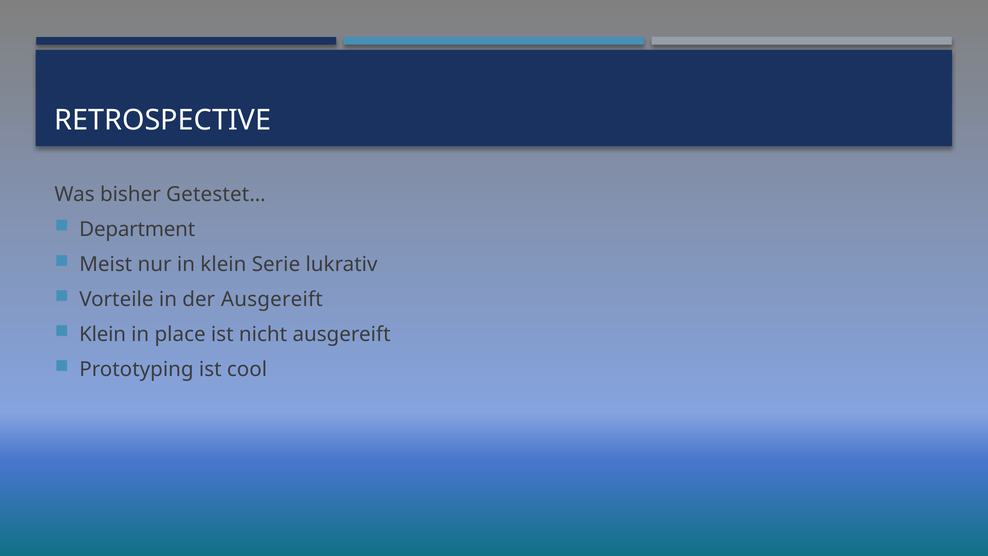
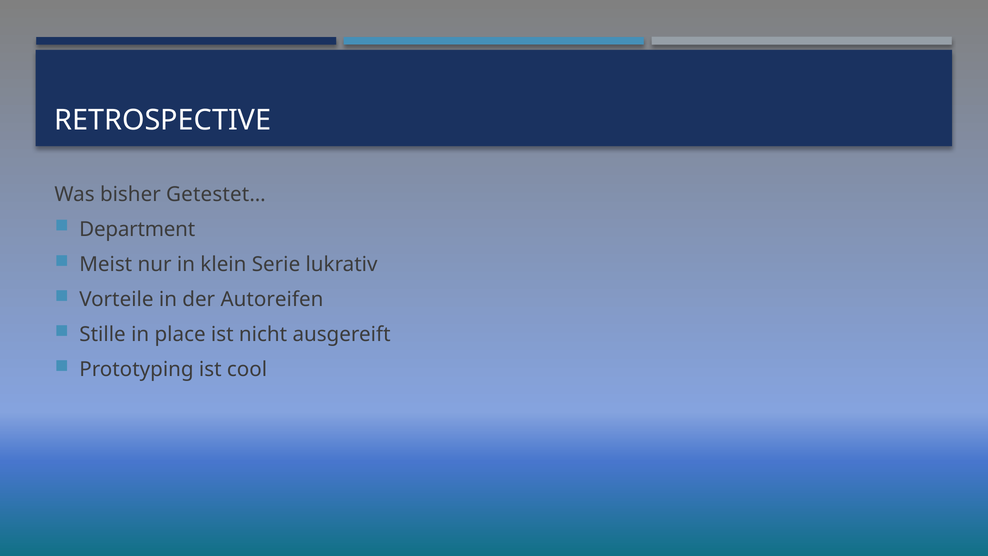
der Ausgereift: Ausgereift -> Autoreifen
Klein at (103, 334): Klein -> Stille
